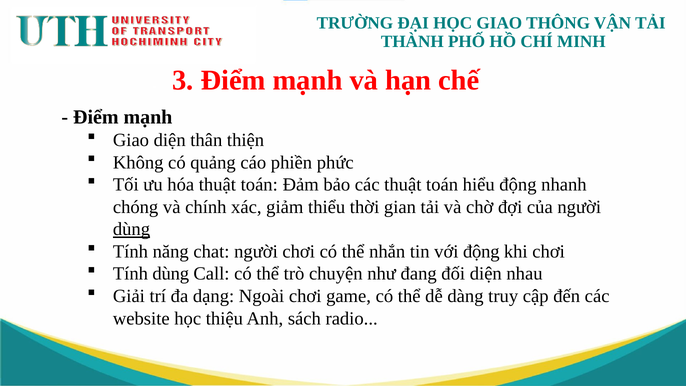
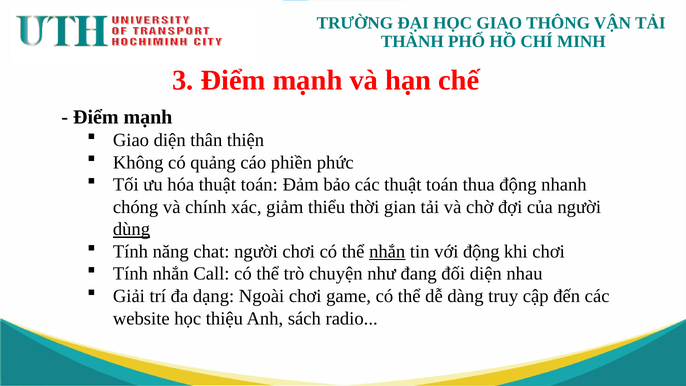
hiểu: hiểu -> thua
nhắn at (387, 251) underline: none -> present
Tính dùng: dùng -> nhắn
